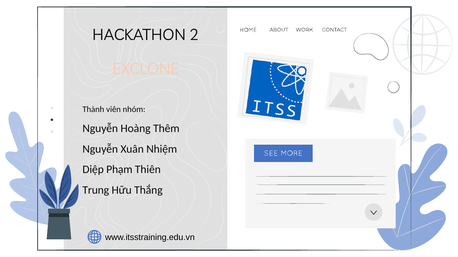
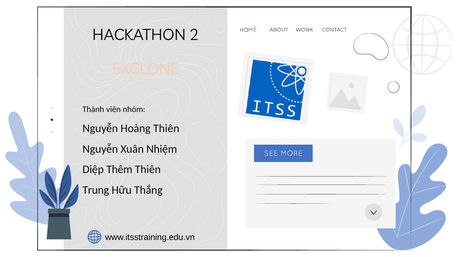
Hoàng Thêm: Thêm -> Thiên
Phạm: Phạm -> Thêm
